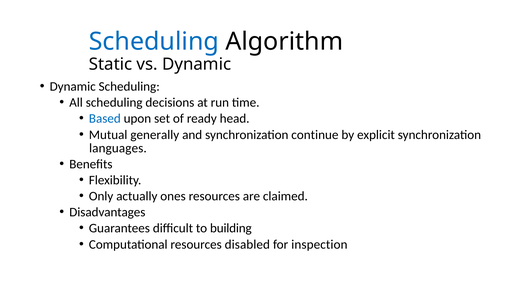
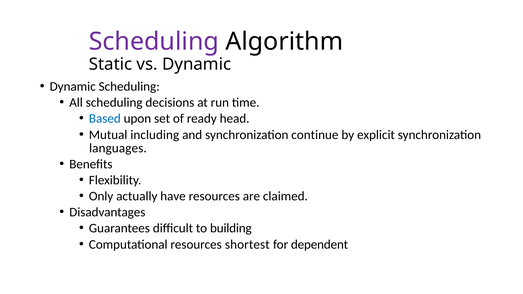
Scheduling at (154, 41) colour: blue -> purple
generally: generally -> including
ones: ones -> have
disabled: disabled -> shortest
inspection: inspection -> dependent
